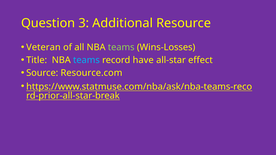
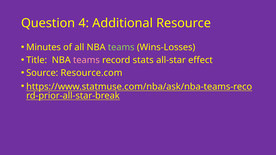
3: 3 -> 4
Veteran: Veteran -> Minutes
teams at (86, 60) colour: light blue -> pink
have: have -> stats
